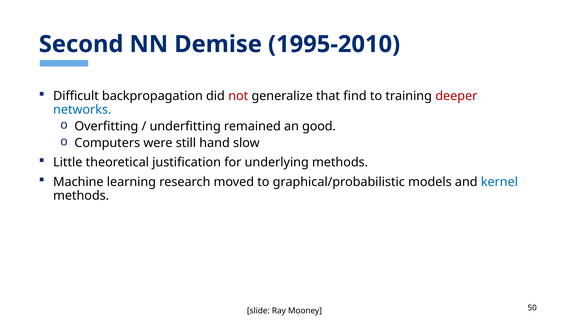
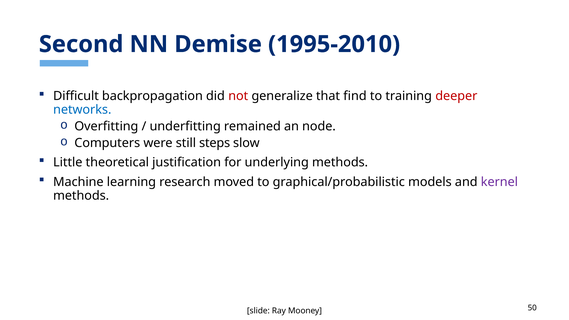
good: good -> node
hand: hand -> steps
kernel colour: blue -> purple
